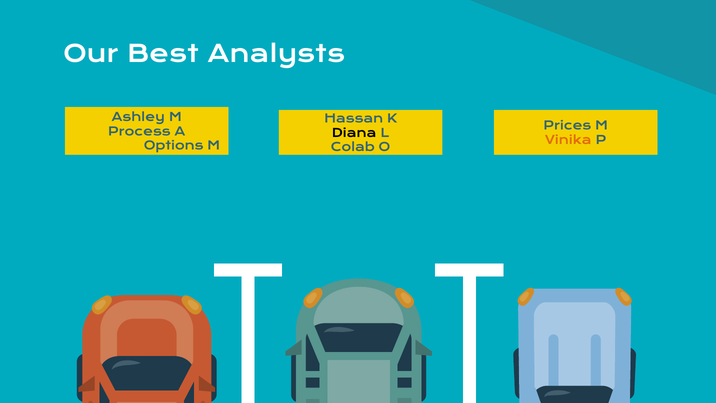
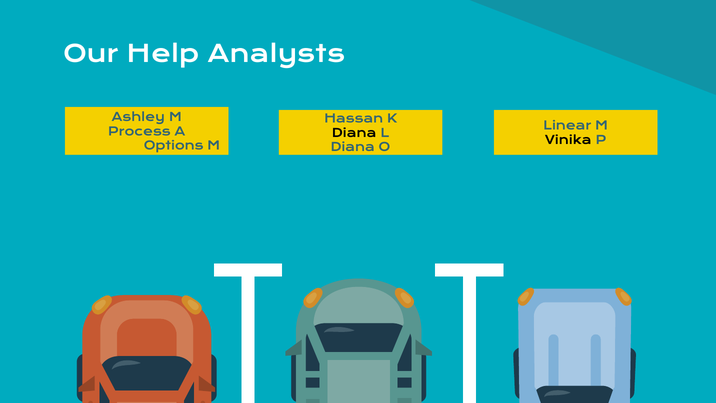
Best: Best -> Help
Prices: Prices -> Linear
Vinika colour: orange -> black
Colab at (353, 147): Colab -> Diana
